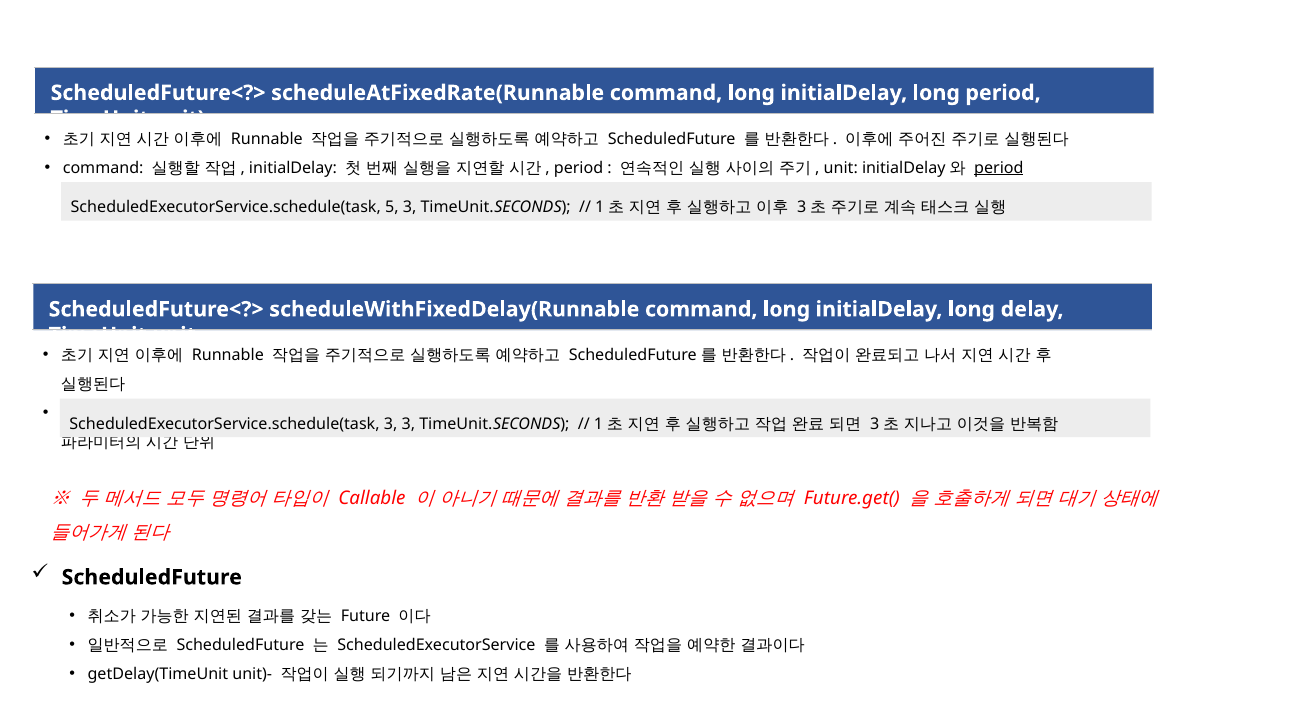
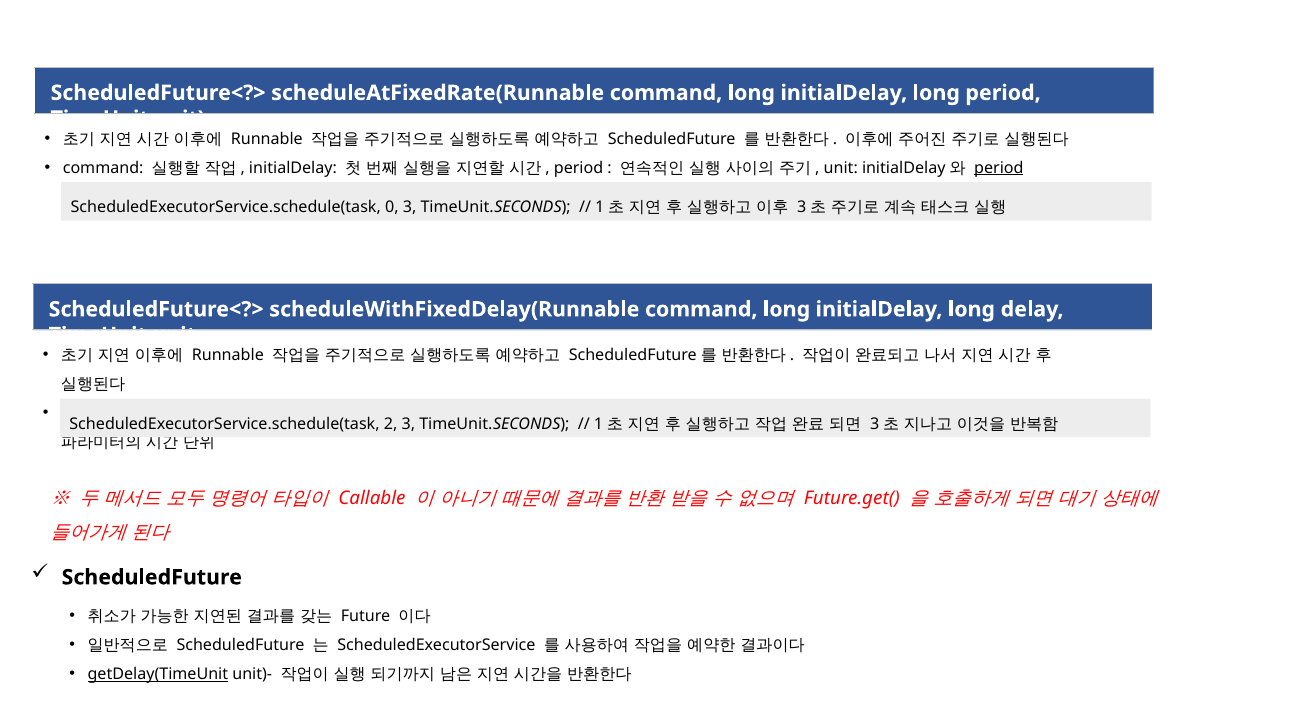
5: 5 -> 0
3 at (391, 424): 3 -> 2
getDelay(TimeUnit underline: none -> present
